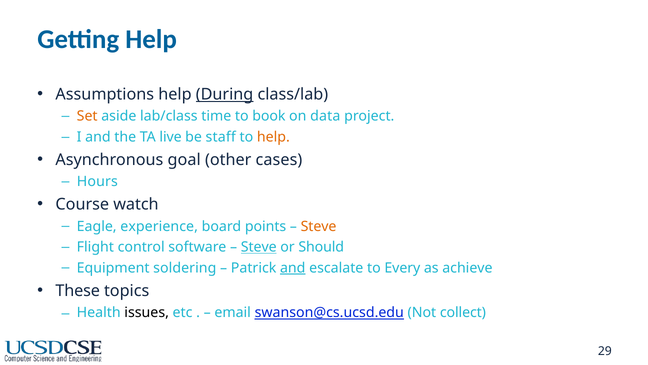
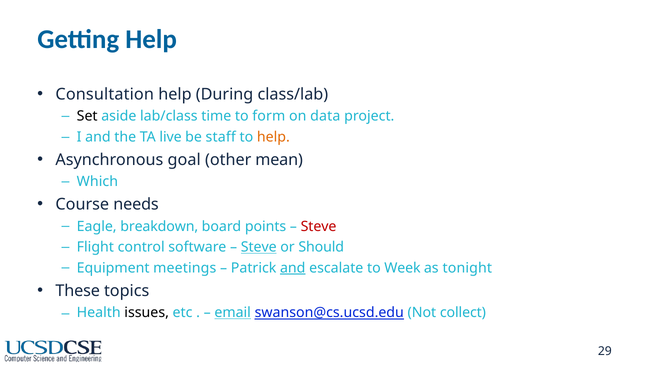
Assumptions: Assumptions -> Consultation
During underline: present -> none
Set colour: orange -> black
book: book -> form
cases: cases -> mean
Hours: Hours -> Which
watch: watch -> needs
experience: experience -> breakdown
Steve at (319, 226) colour: orange -> red
soldering: soldering -> meetings
Every: Every -> Week
achieve: achieve -> tonight
email underline: none -> present
